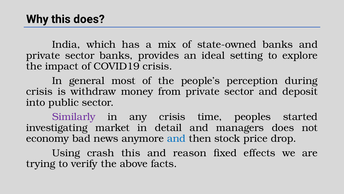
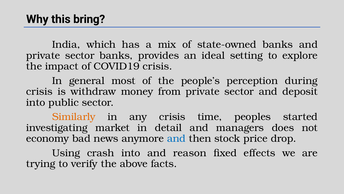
this does: does -> bring
Similarly colour: purple -> orange
crash this: this -> into
